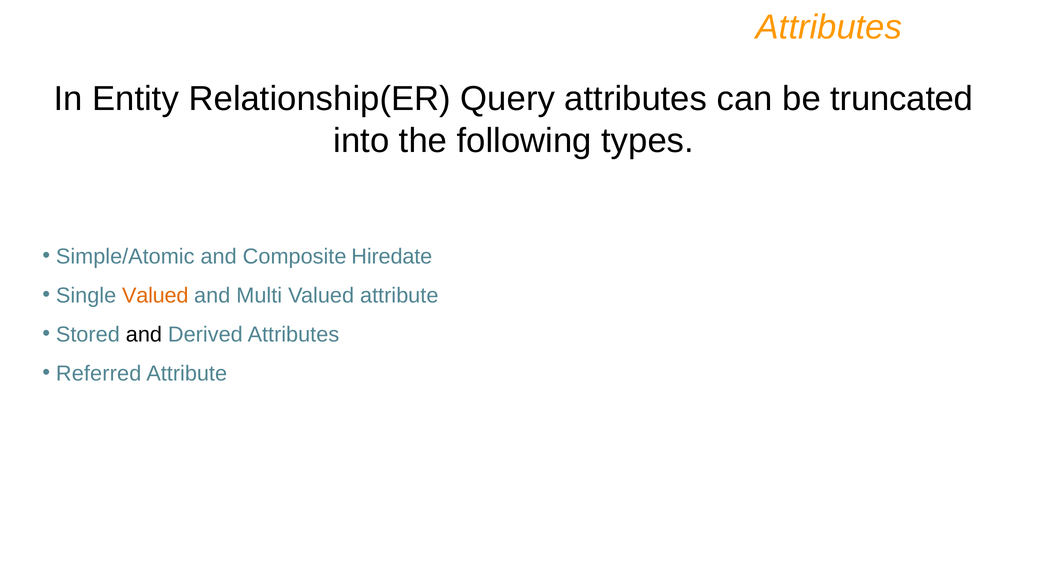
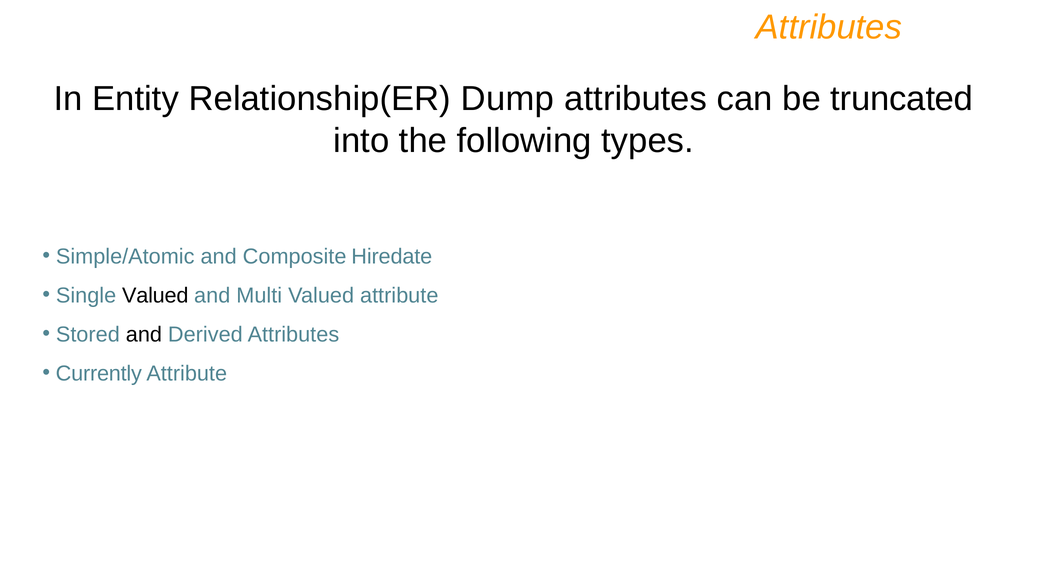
Query: Query -> Dump
Valued at (155, 296) colour: orange -> black
Referred: Referred -> Currently
